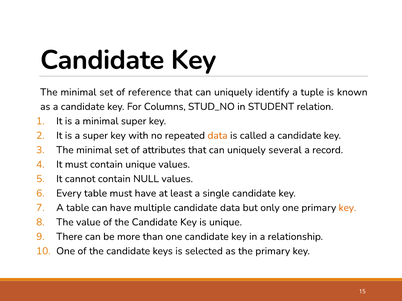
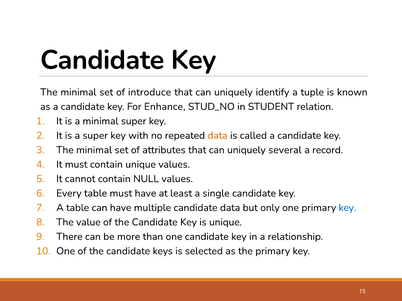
reference: reference -> introduce
Columns: Columns -> Enhance
key at (347, 208) colour: orange -> blue
